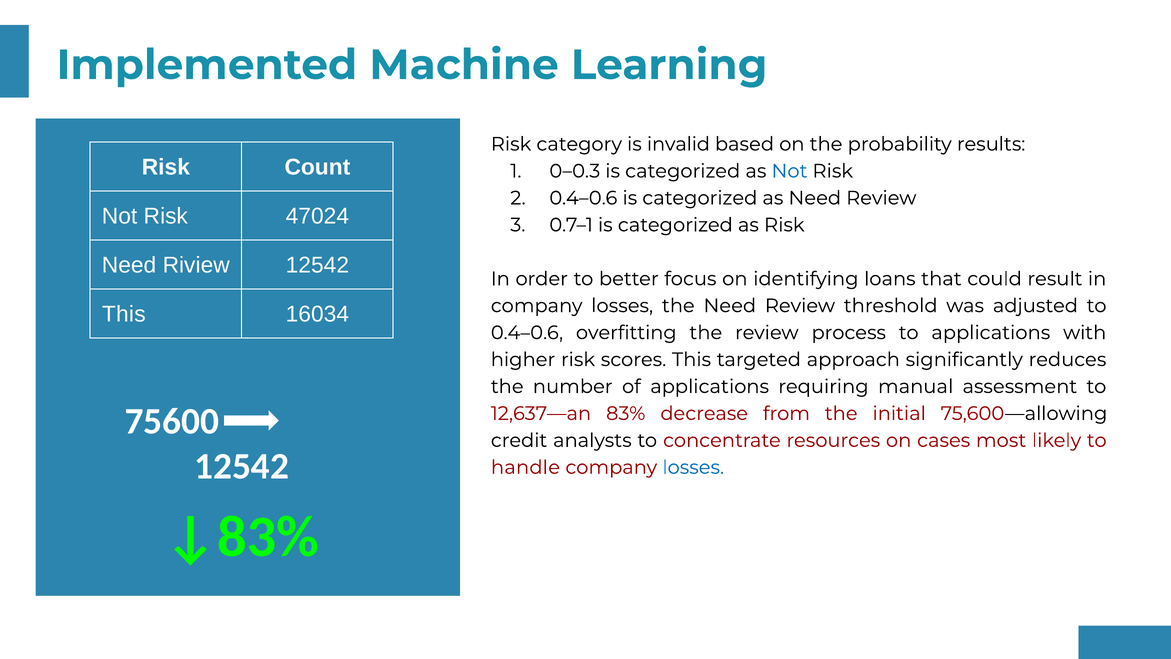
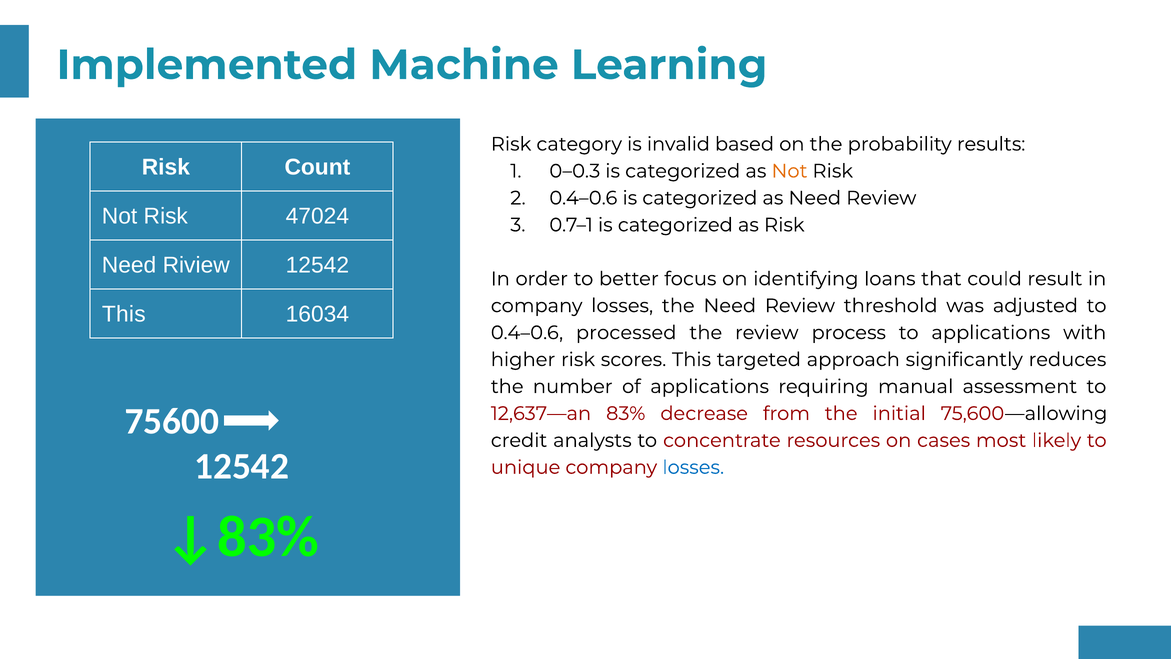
Not at (790, 171) colour: blue -> orange
overfitting: overfitting -> processed
handle: handle -> unique
